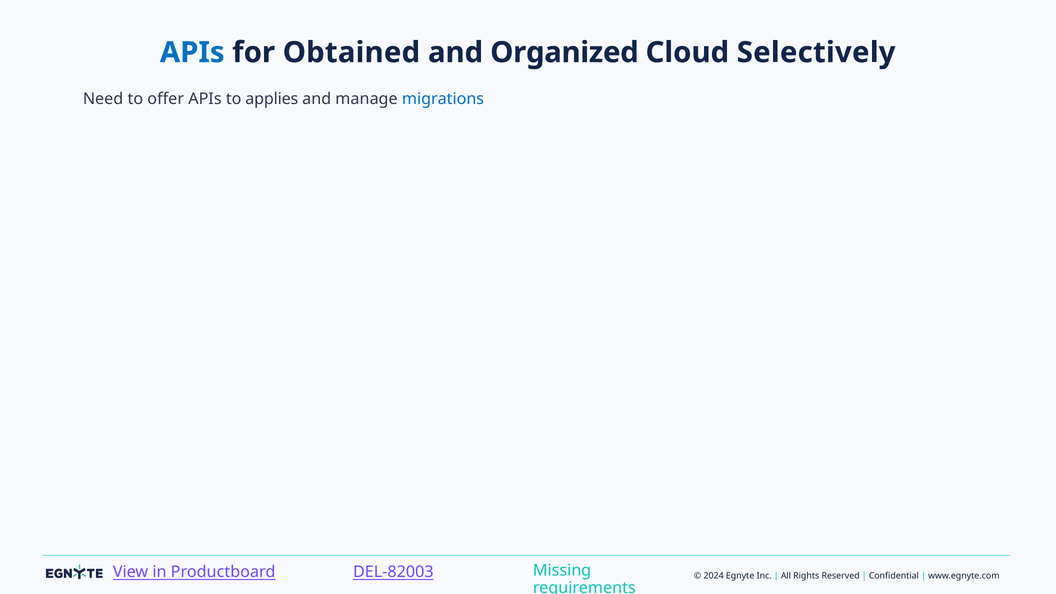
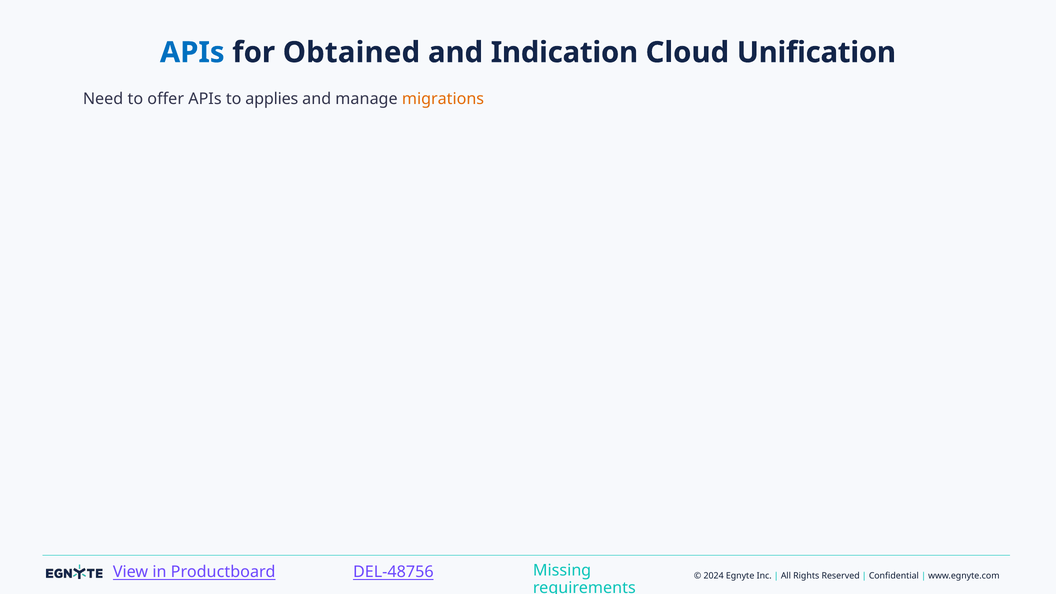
Organized: Organized -> Indication
Selectively: Selectively -> Unification
migrations colour: blue -> orange
DEL-82003: DEL-82003 -> DEL-48756
